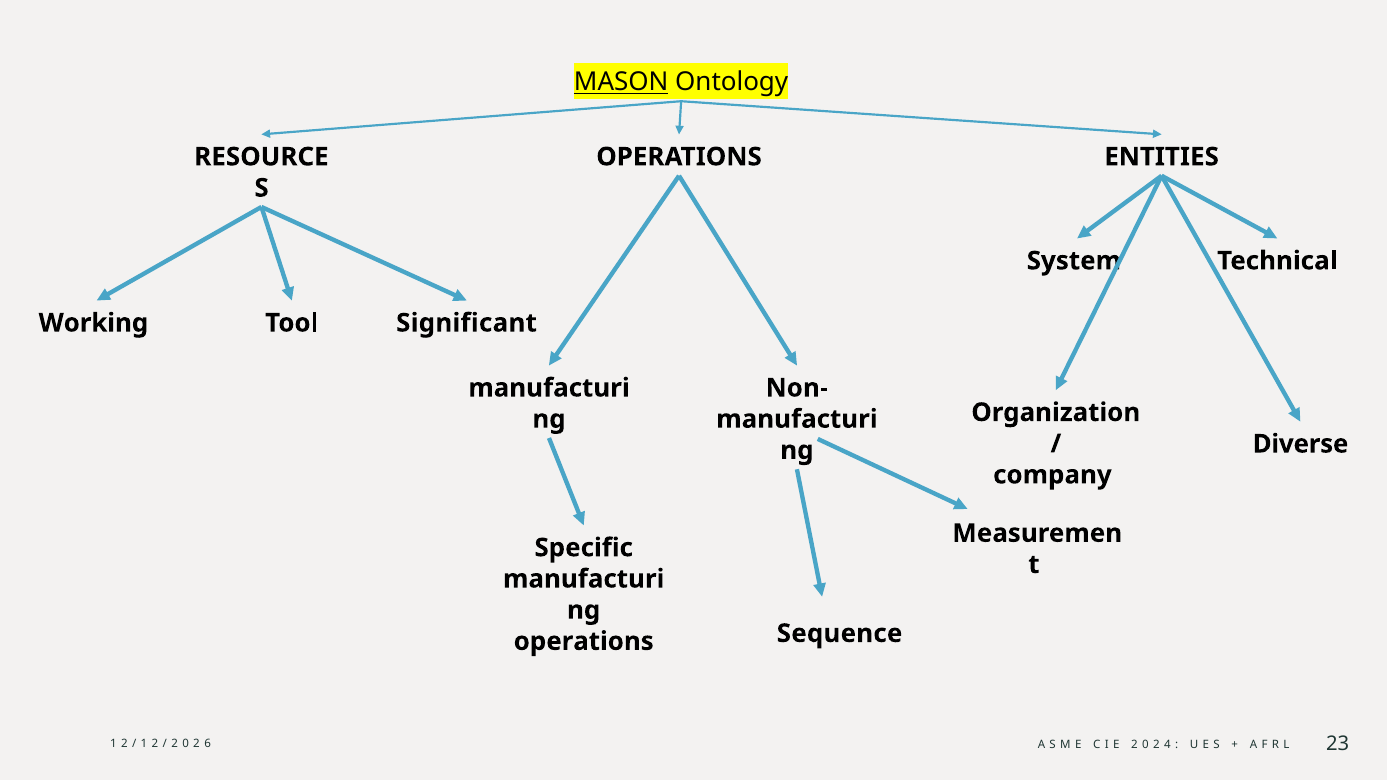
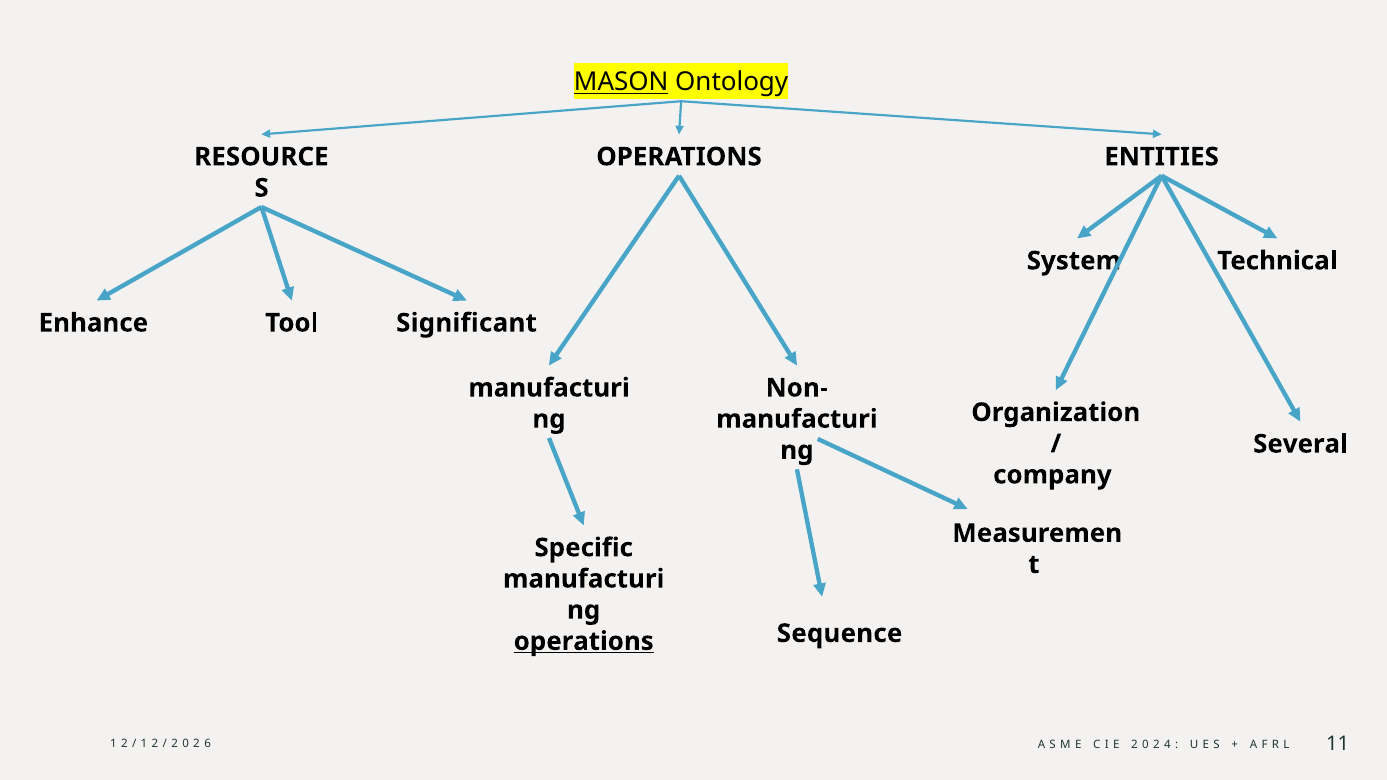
Working: Working -> Enhance
Diverse: Diverse -> Several
operations at (584, 641) underline: none -> present
23: 23 -> 11
